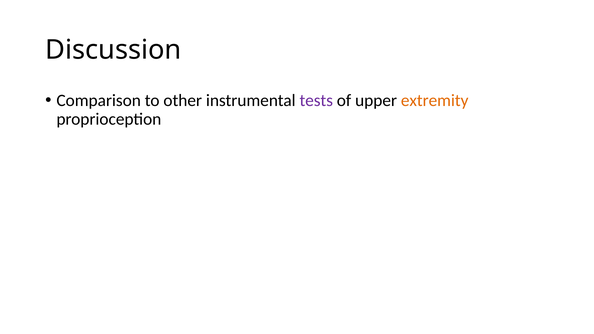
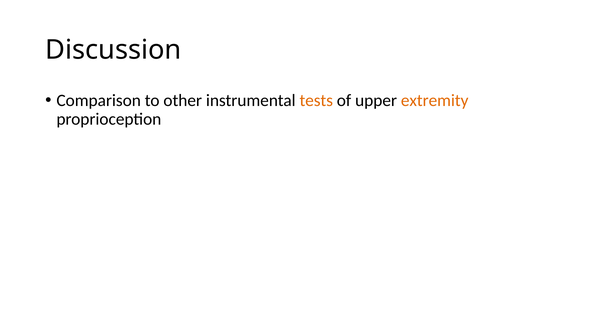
tests colour: purple -> orange
